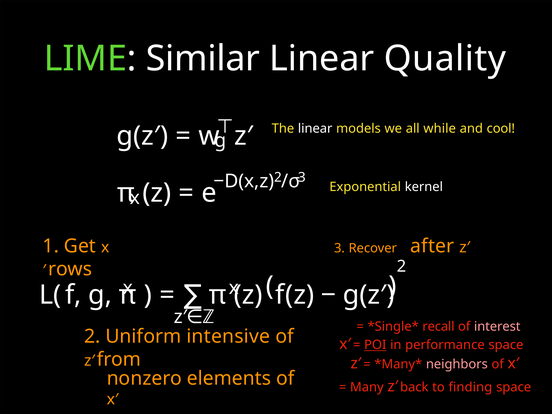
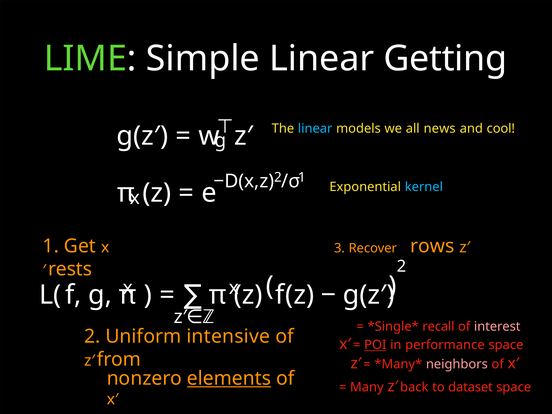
Similar: Similar -> Simple
Quality: Quality -> Getting
linear at (315, 129) colour: white -> light blue
while: while -> news
2 3: 3 -> 1
kernel colour: white -> light blue
after: after -> rows
rows: rows -> rests
elements underline: none -> present
ﬁnding: ﬁnding -> dataset
